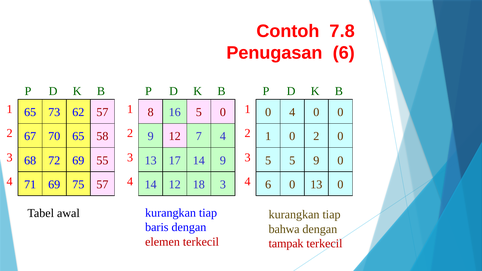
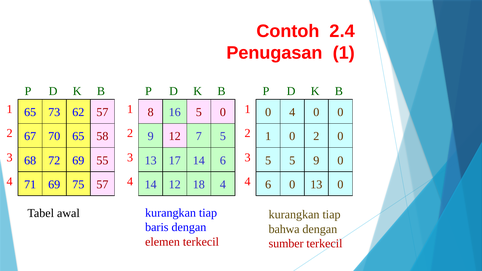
7.8: 7.8 -> 2.4
Penugasan 6: 6 -> 1
4 at (223, 136): 4 -> 5
17 9: 9 -> 6
12 3: 3 -> 4
tampak: tampak -> sumber
